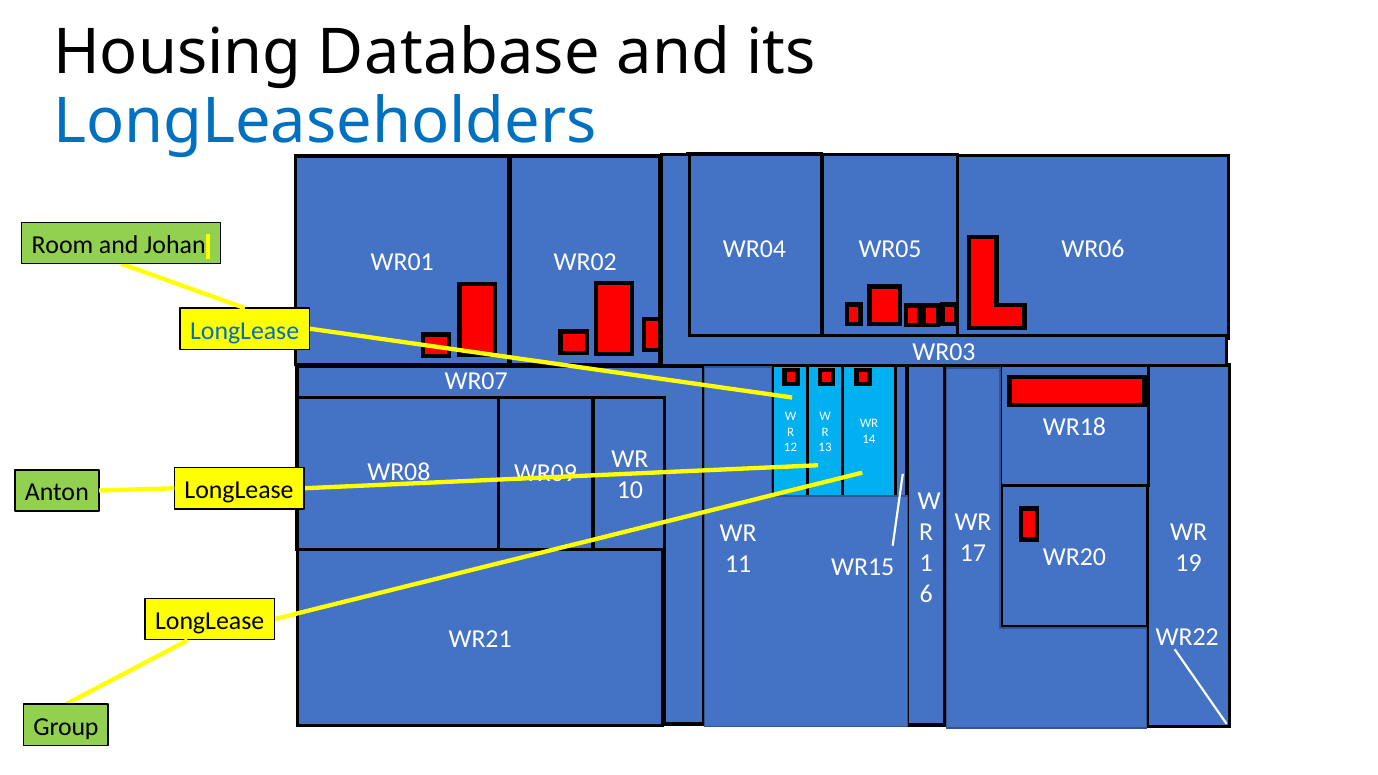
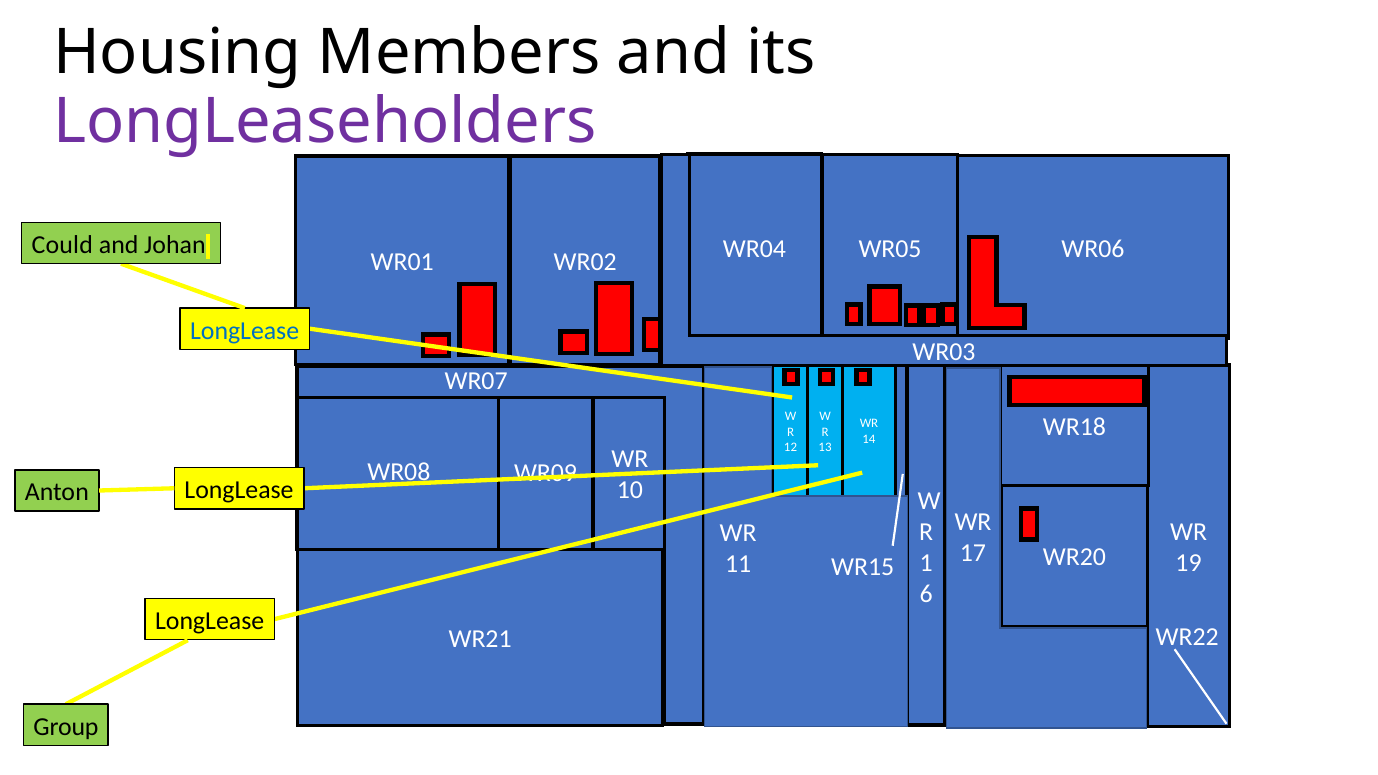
Database: Database -> Members
LongLeaseholders colour: blue -> purple
Room: Room -> Could
